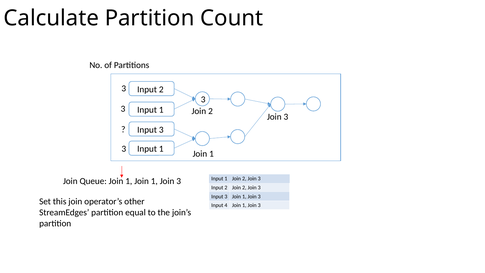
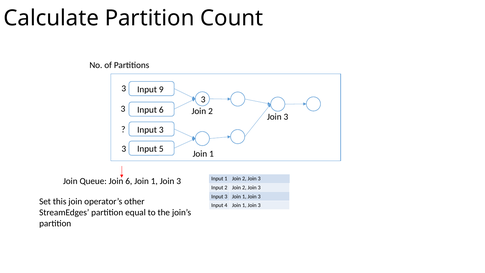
2 at (161, 89): 2 -> 9
1 at (161, 110): 1 -> 6
1 at (161, 149): 1 -> 5
Queue Join 1: 1 -> 6
